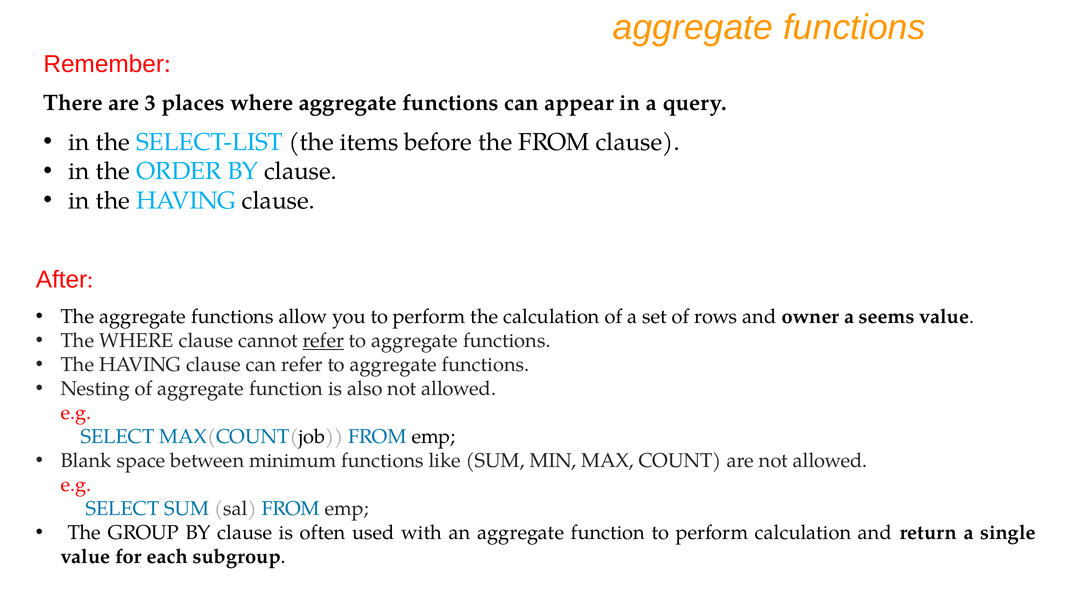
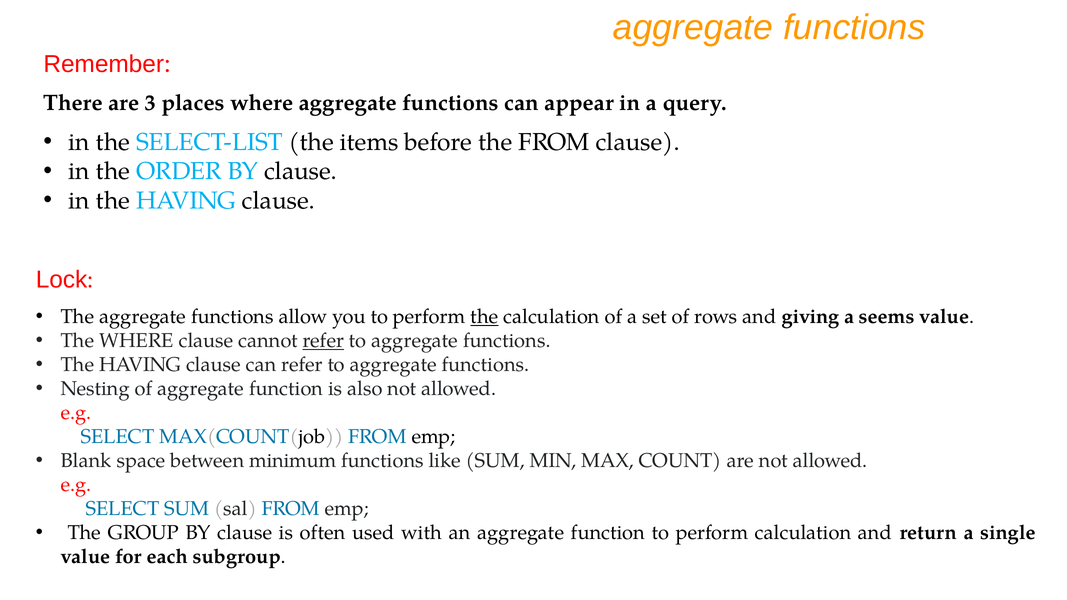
After: After -> Lock
the at (484, 317) underline: none -> present
owner: owner -> giving
